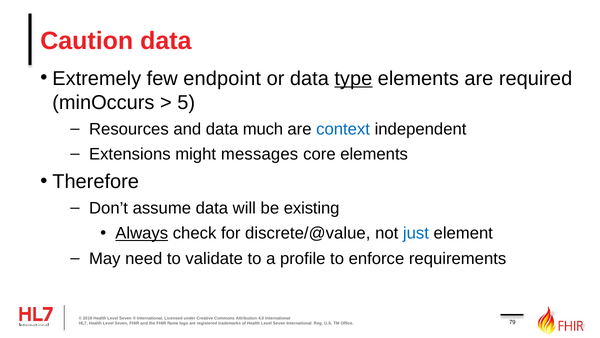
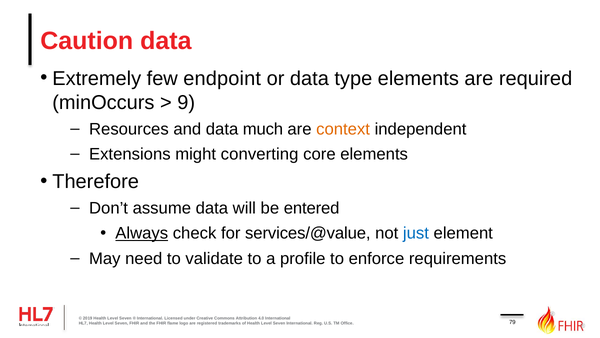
type underline: present -> none
5: 5 -> 9
context colour: blue -> orange
messages: messages -> converting
existing: existing -> entered
discrete/@value: discrete/@value -> services/@value
